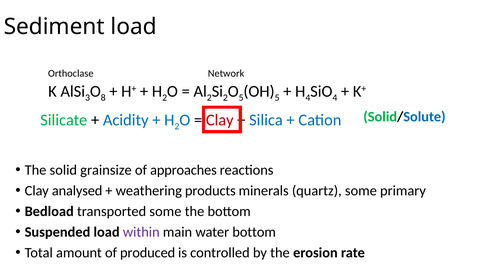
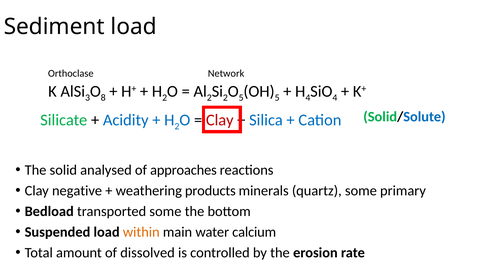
grainsize: grainsize -> analysed
analysed: analysed -> negative
within colour: purple -> orange
water bottom: bottom -> calcium
produced: produced -> dissolved
